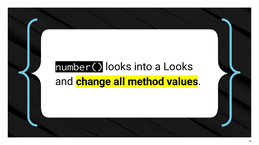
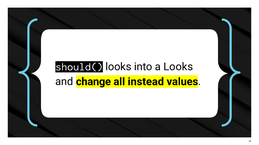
number(: number( -> should(
method: method -> instead
